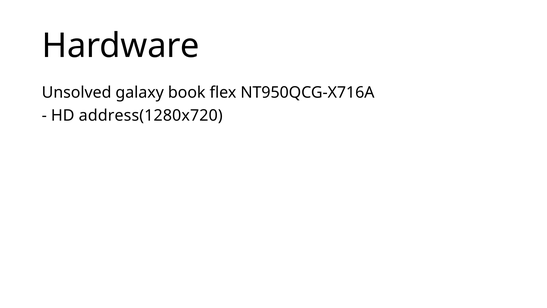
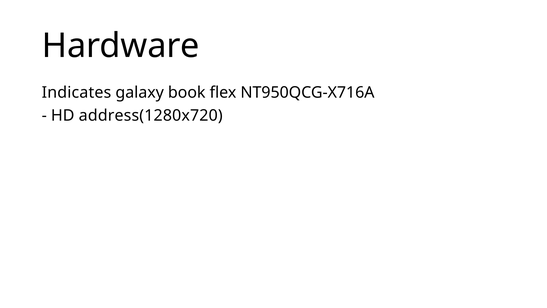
Unsolved: Unsolved -> Indicates
